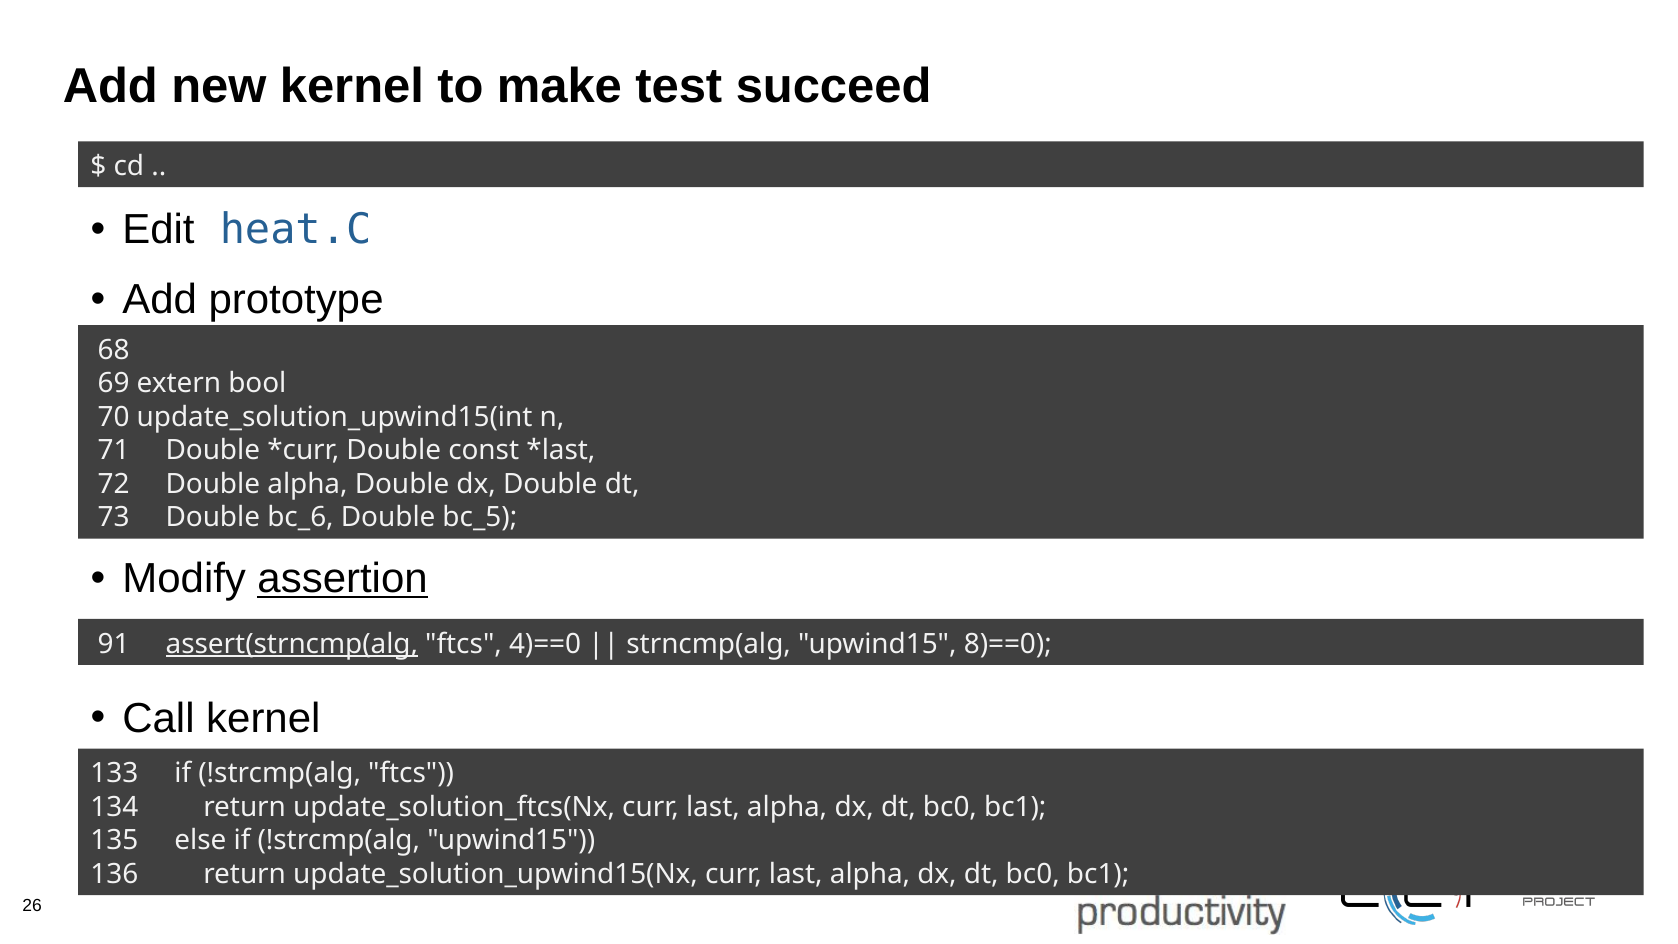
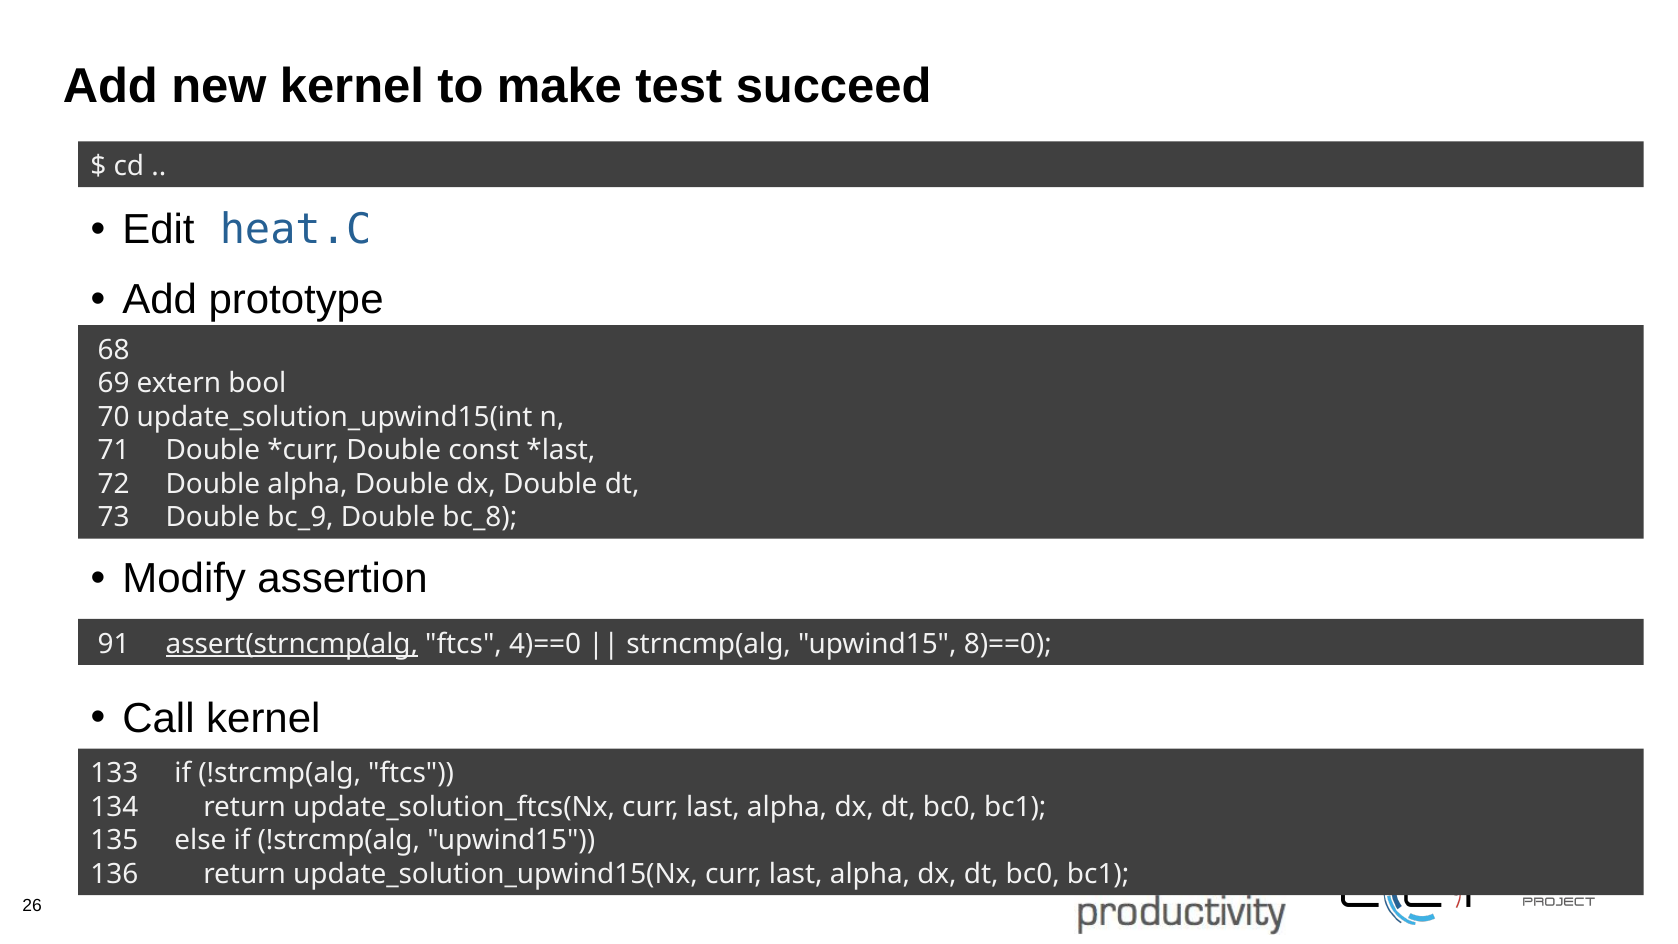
bc_6: bc_6 -> bc_9
bc_5: bc_5 -> bc_8
assertion underline: present -> none
